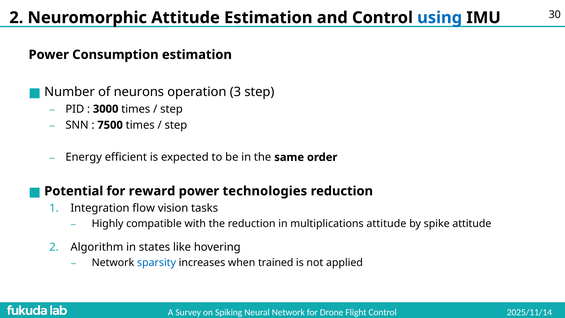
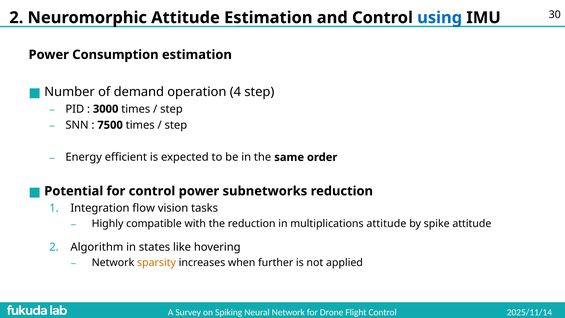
neurons: neurons -> demand
3: 3 -> 4
for reward: reward -> control
technologies: technologies -> subnetworks
sparsity colour: blue -> orange
trained: trained -> further
